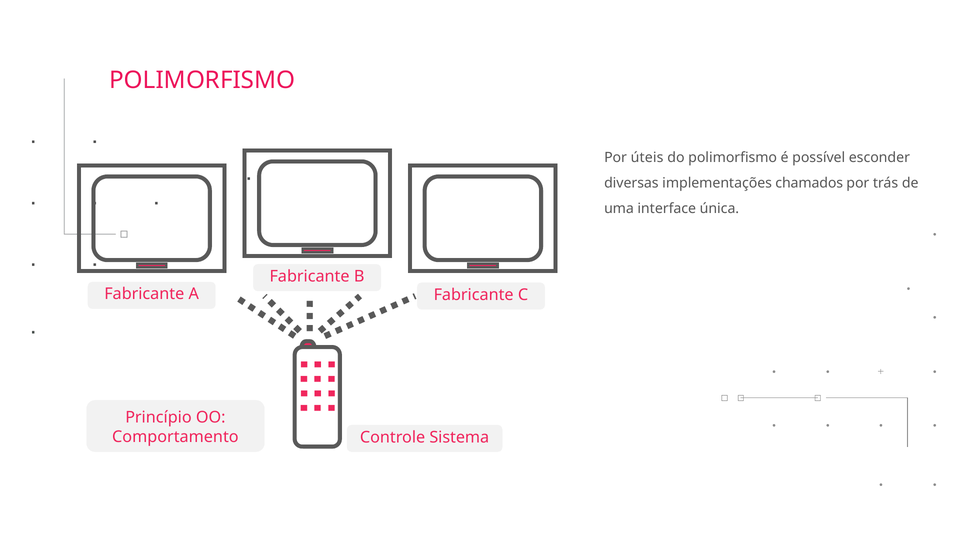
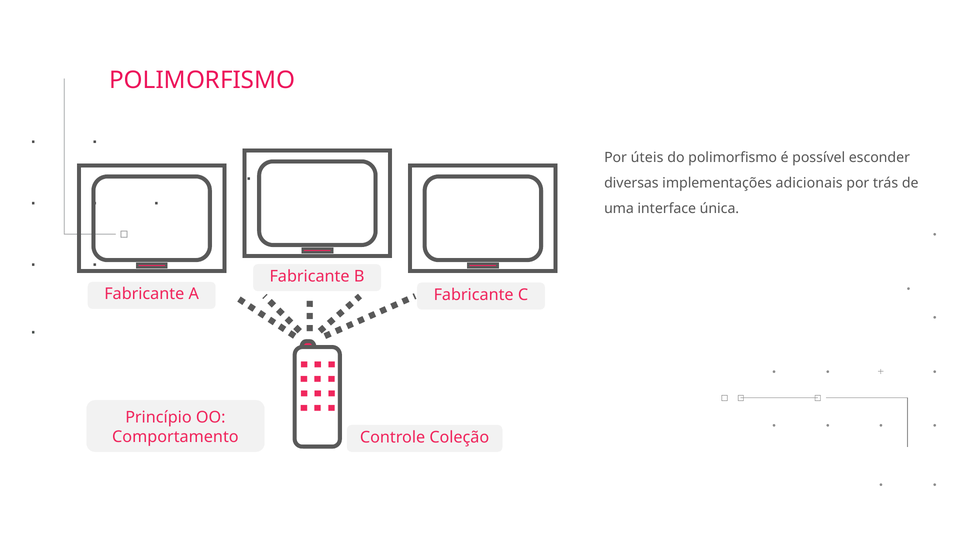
chamados: chamados -> adicionais
Sistema: Sistema -> Coleção
